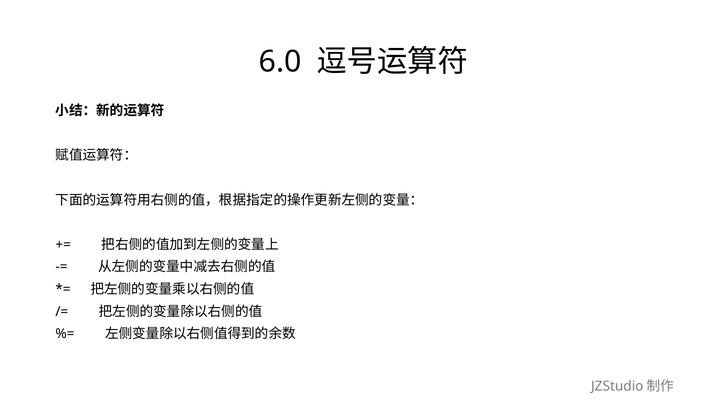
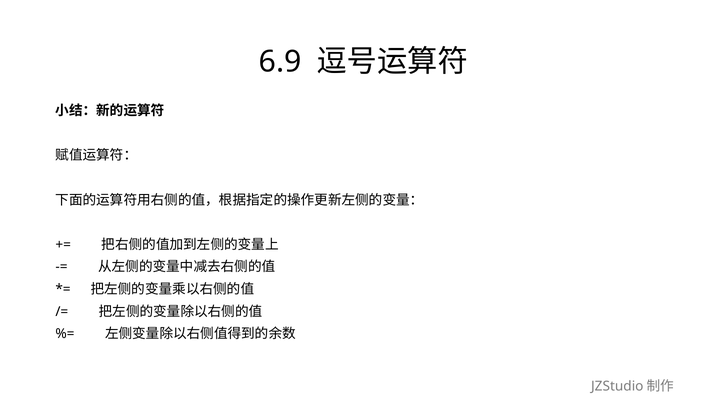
6.0: 6.0 -> 6.9
